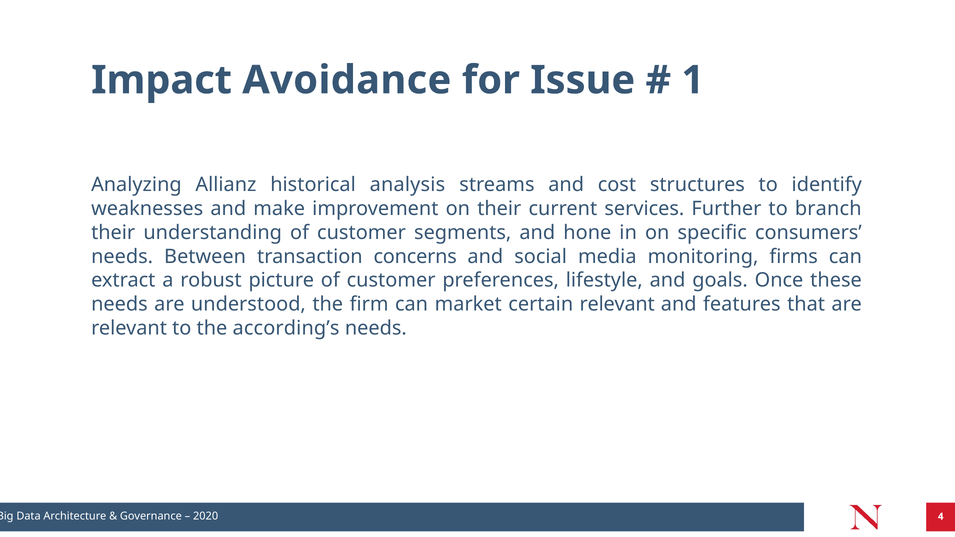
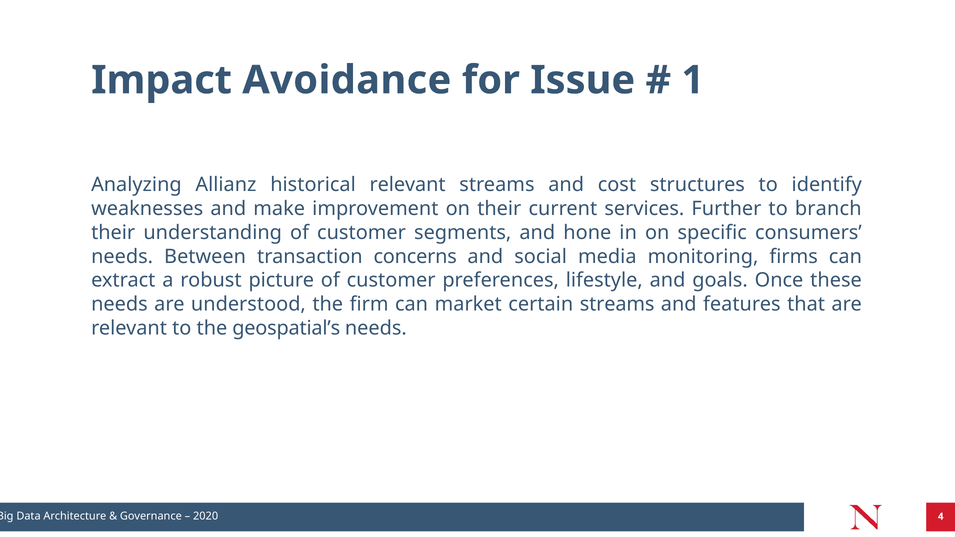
historical analysis: analysis -> relevant
certain relevant: relevant -> streams
according’s: according’s -> geospatial’s
